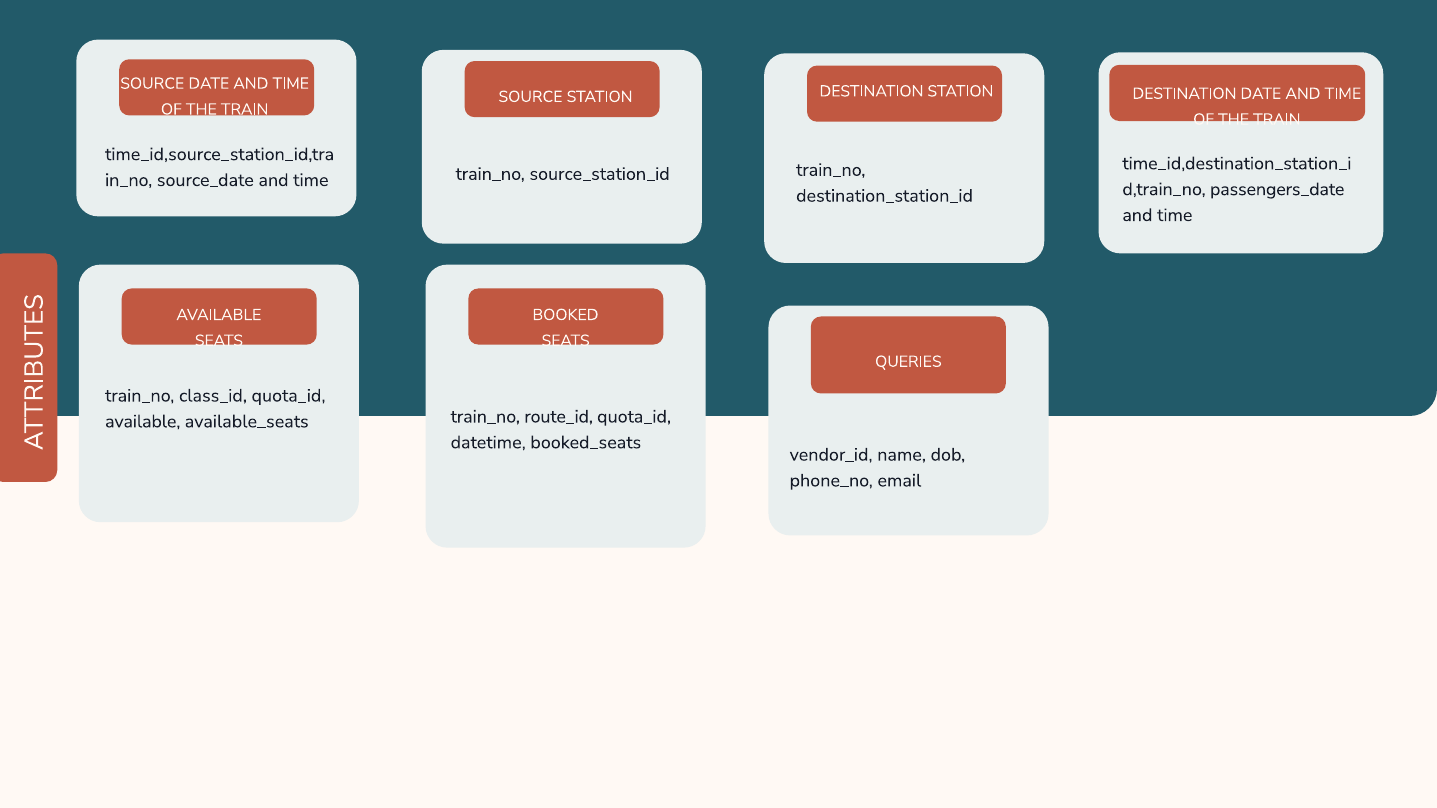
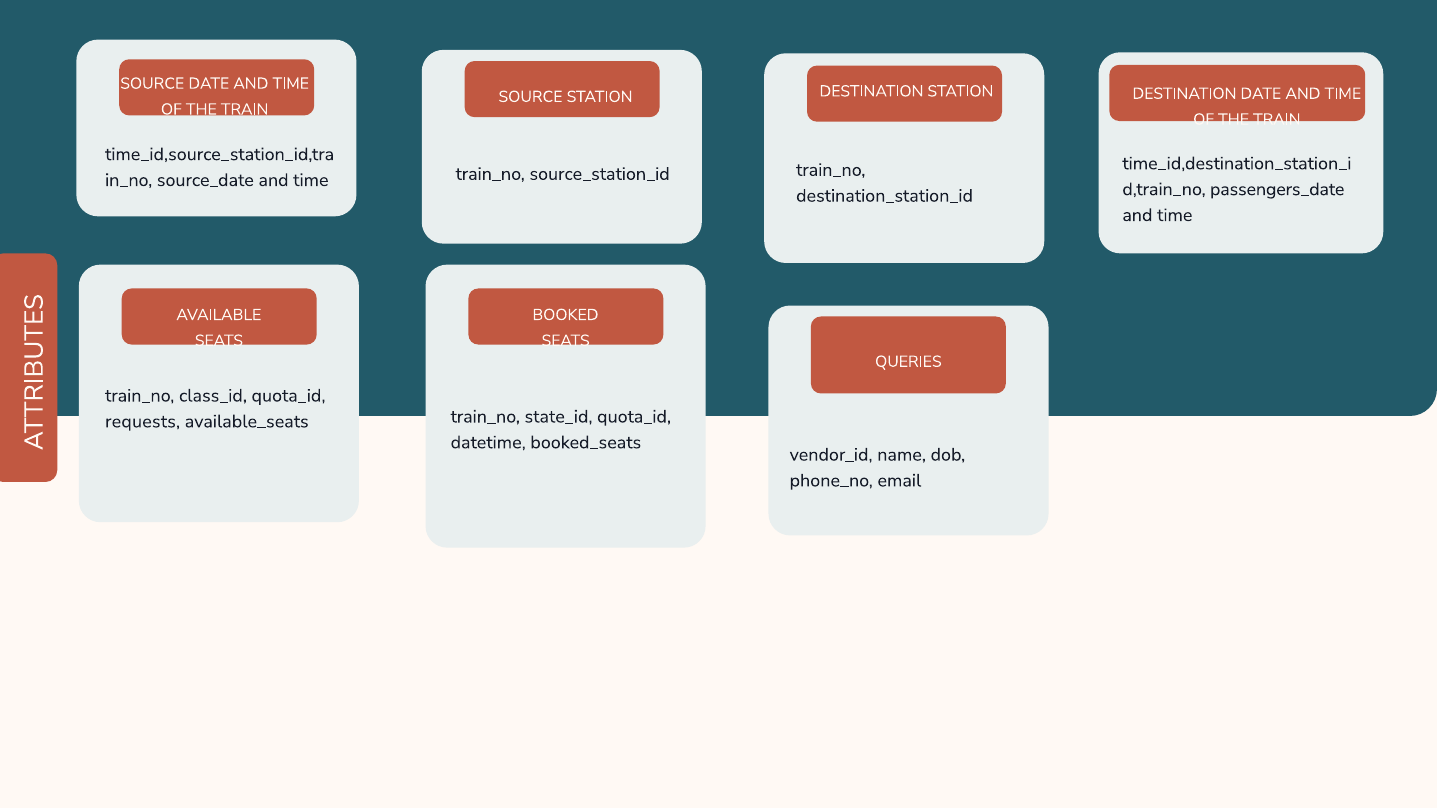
route_id: route_id -> state_id
available at (143, 422): available -> requests
